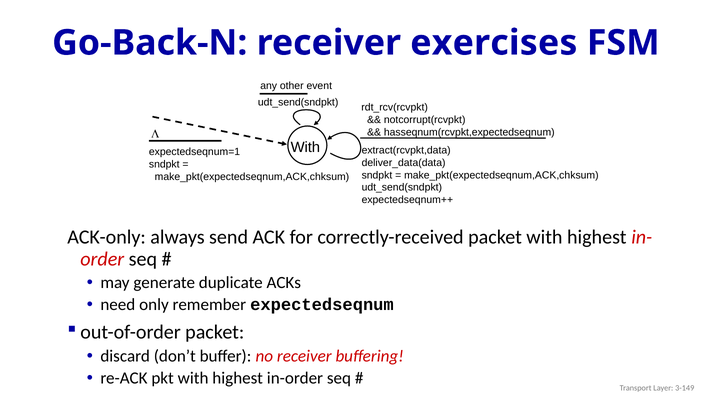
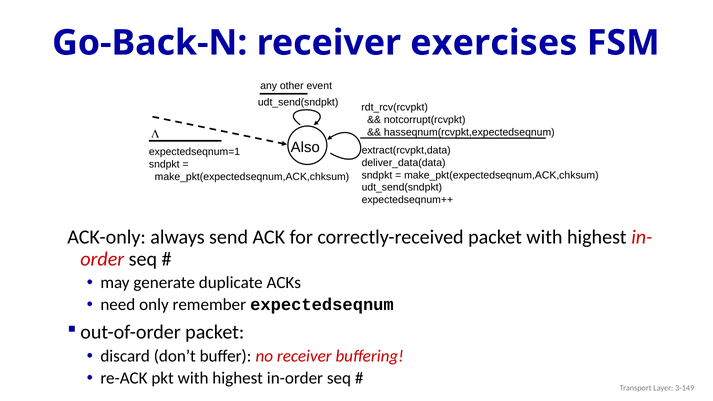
With at (305, 148): With -> Also
